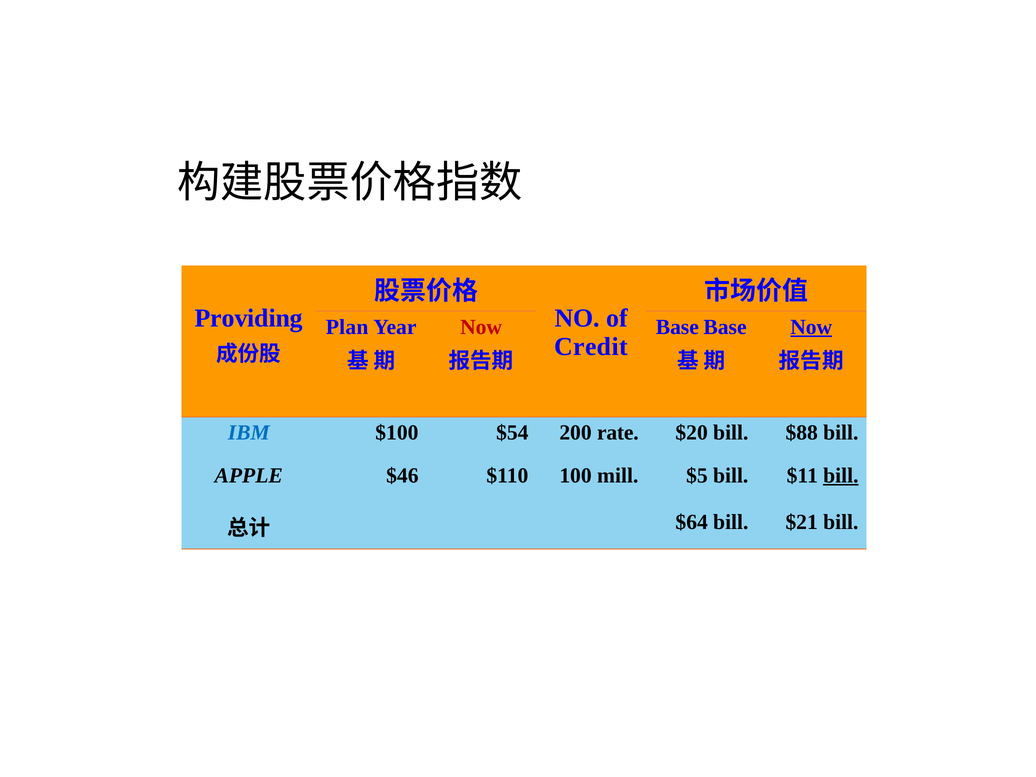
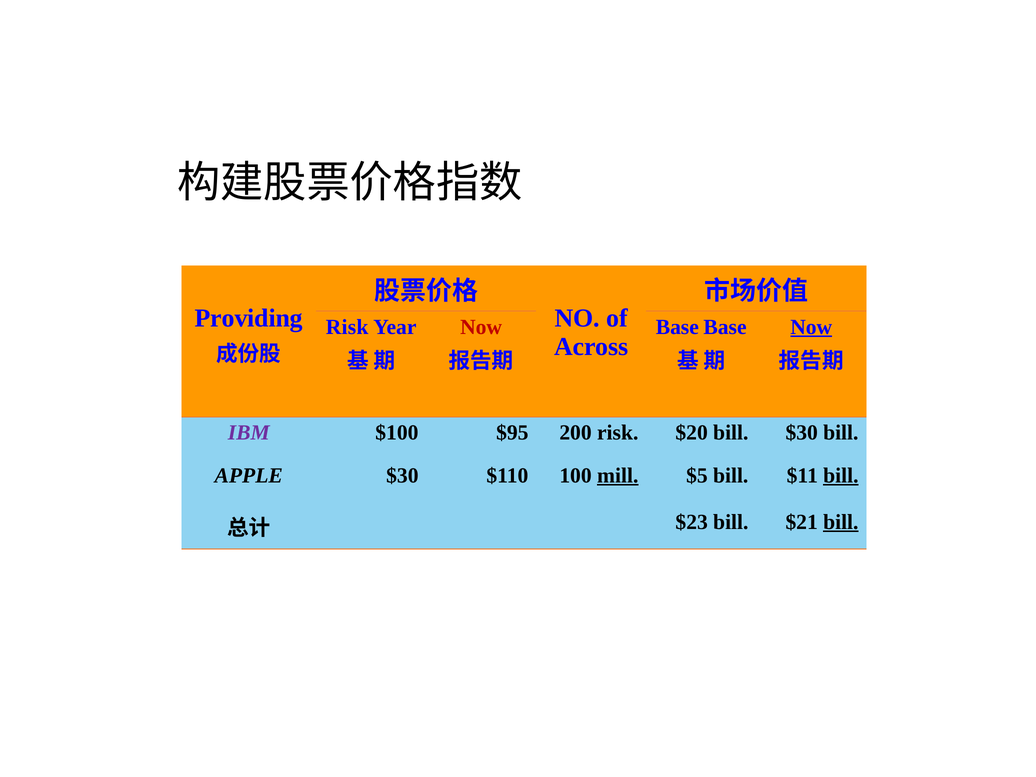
Plan at (347, 327): Plan -> Risk
Credit: Credit -> Across
IBM colour: blue -> purple
$54: $54 -> $95
200 rate: rate -> risk
bill $88: $88 -> $30
APPLE $46: $46 -> $30
mill underline: none -> present
$64: $64 -> $23
bill at (841, 522) underline: none -> present
